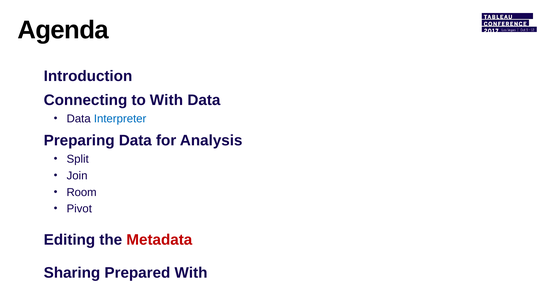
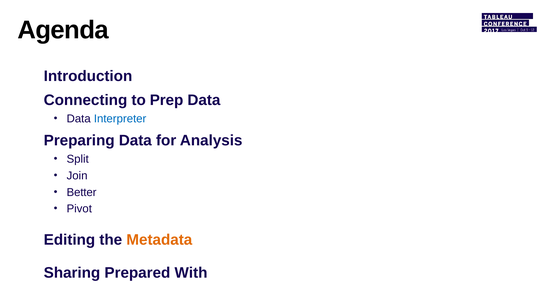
to With: With -> Prep
Room: Room -> Better
Metadata colour: red -> orange
